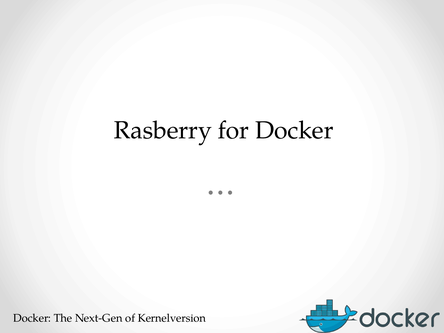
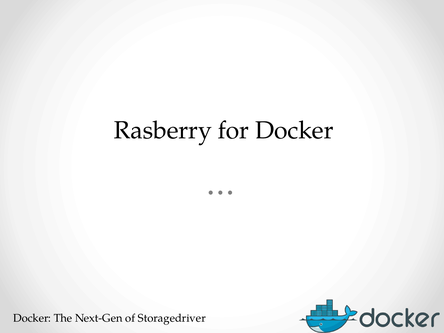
Kernelversion: Kernelversion -> Storagedriver
